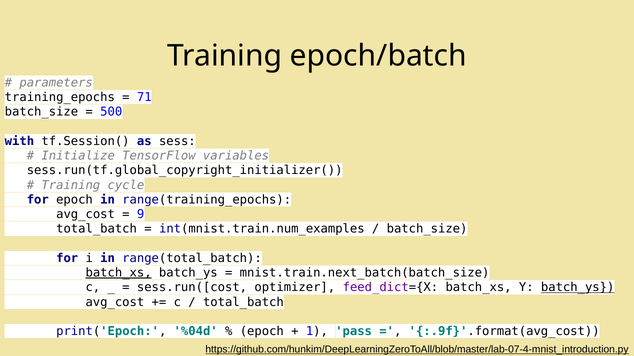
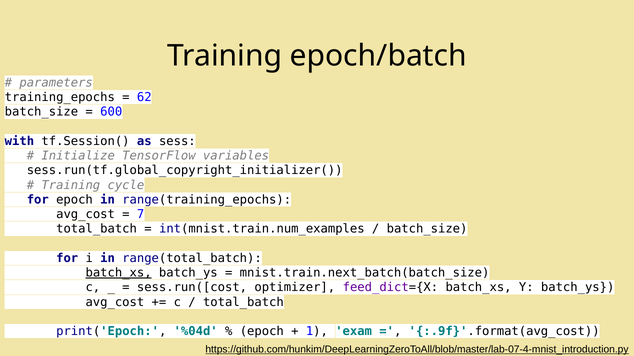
71: 71 -> 62
500: 500 -> 600
9: 9 -> 7
batch_ys at (578, 288) underline: present -> none
pass: pass -> exam
